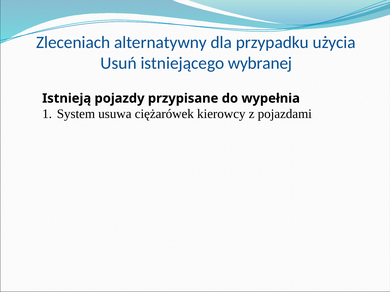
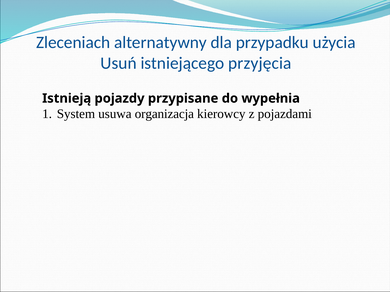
wybranej: wybranej -> przyjęcia
ciężarówek: ciężarówek -> organizacja
